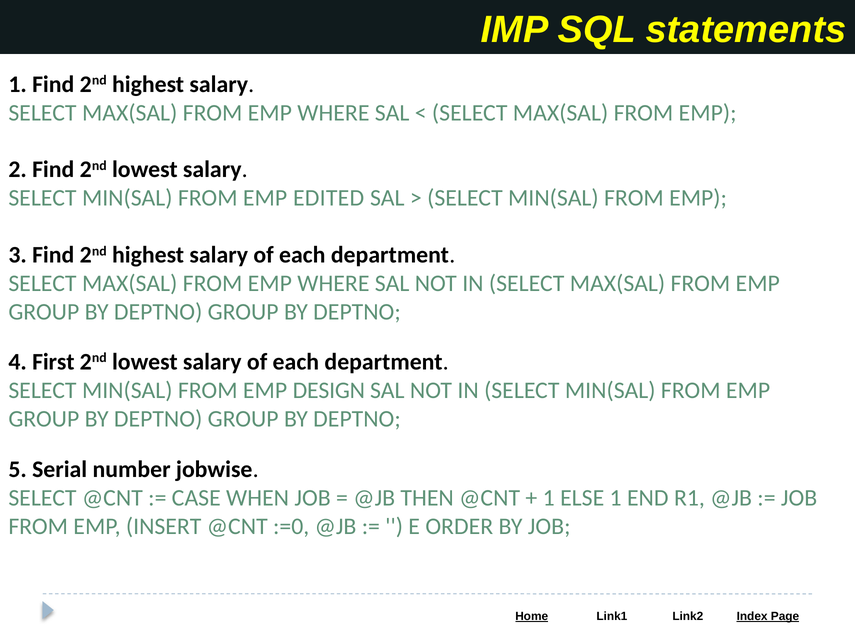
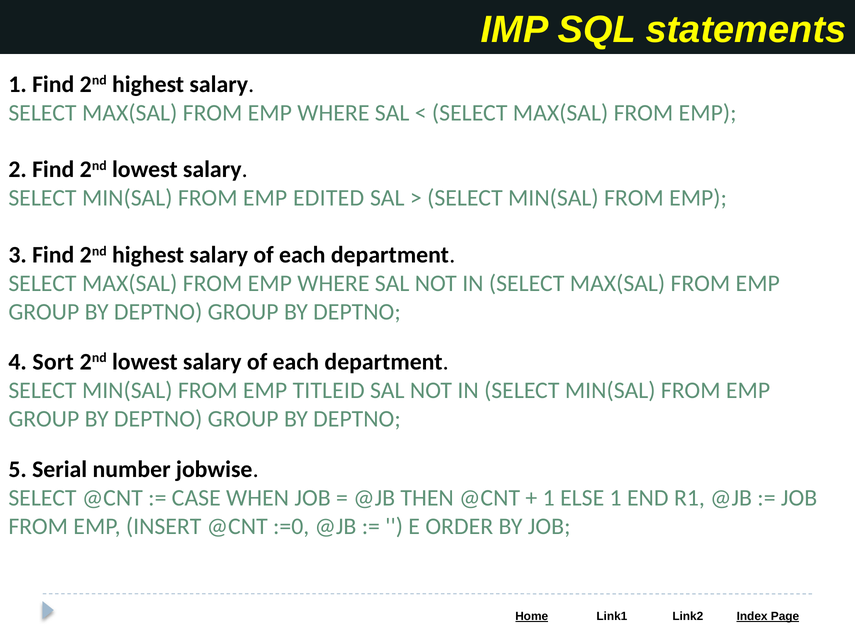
First: First -> Sort
DESIGN: DESIGN -> TITLEID
